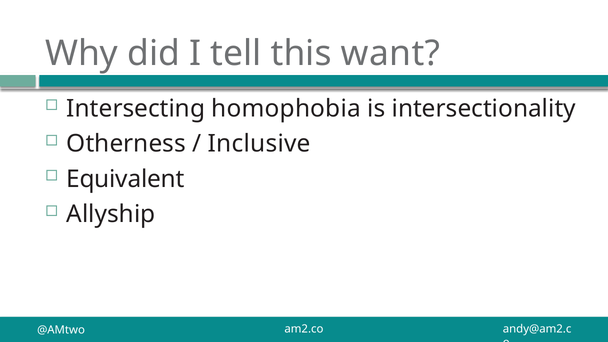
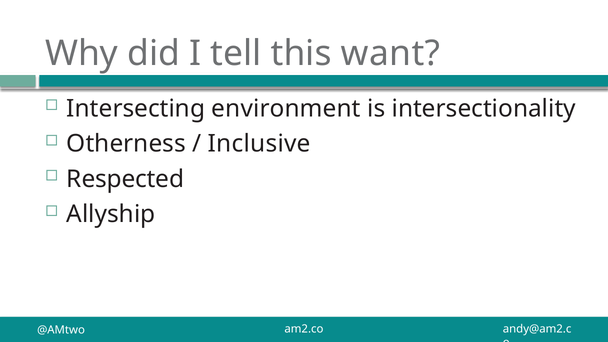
homophobia: homophobia -> environment
Equivalent: Equivalent -> Respected
